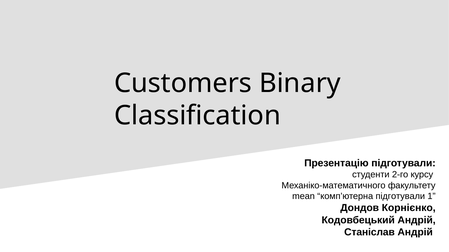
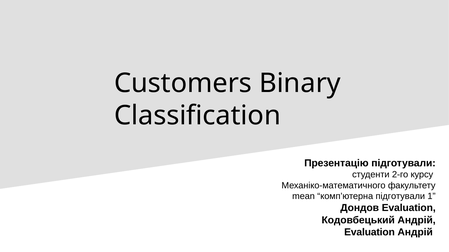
Дондов Корнієнко: Корнієнко -> Evaluation
Станіслав at (369, 233): Станіслав -> Evaluation
